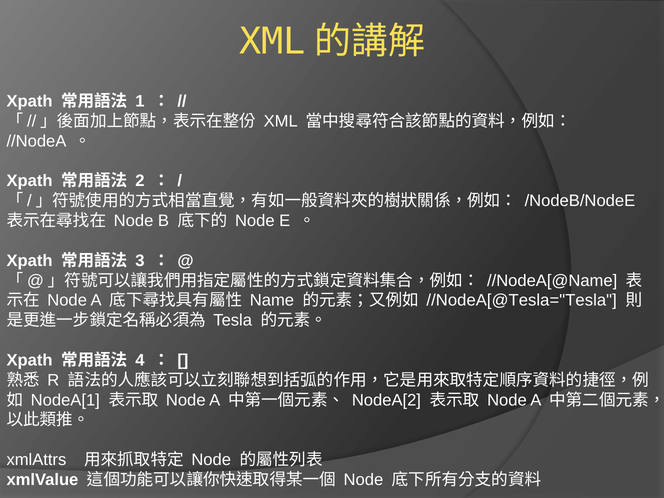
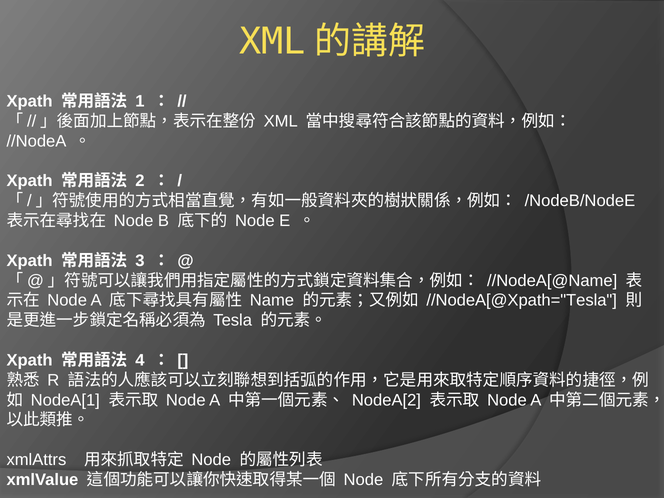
//NodeA[@Tesla="Tesla: //NodeA[@Tesla="Tesla -> //NodeA[@Xpath="Tesla
